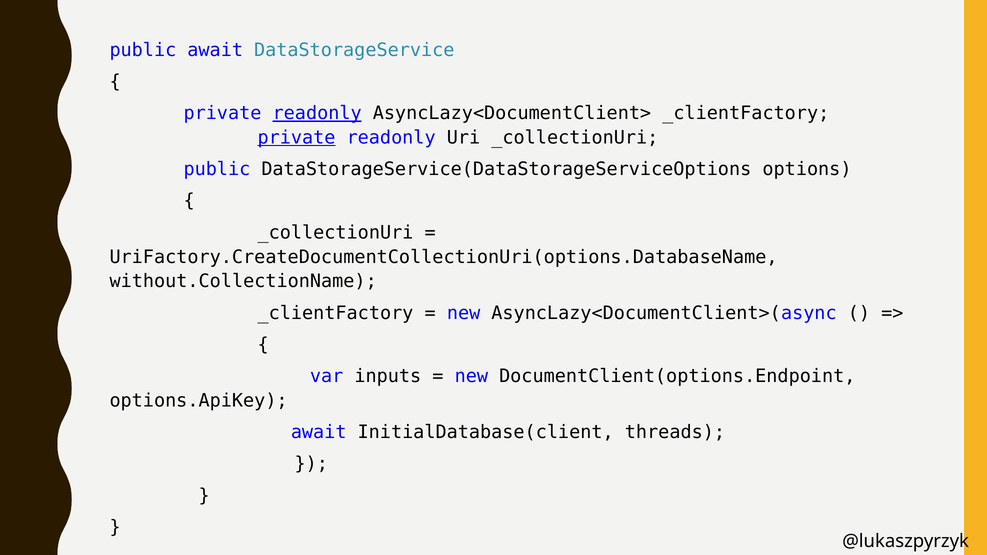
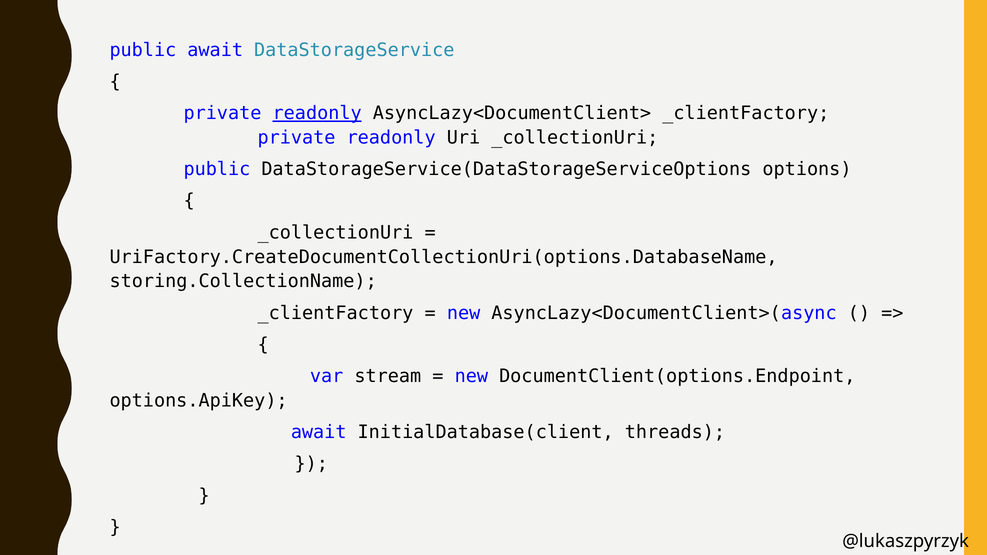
private at (297, 138) underline: present -> none
without.CollectionName: without.CollectionName -> storing.CollectionName
inputs: inputs -> stream
